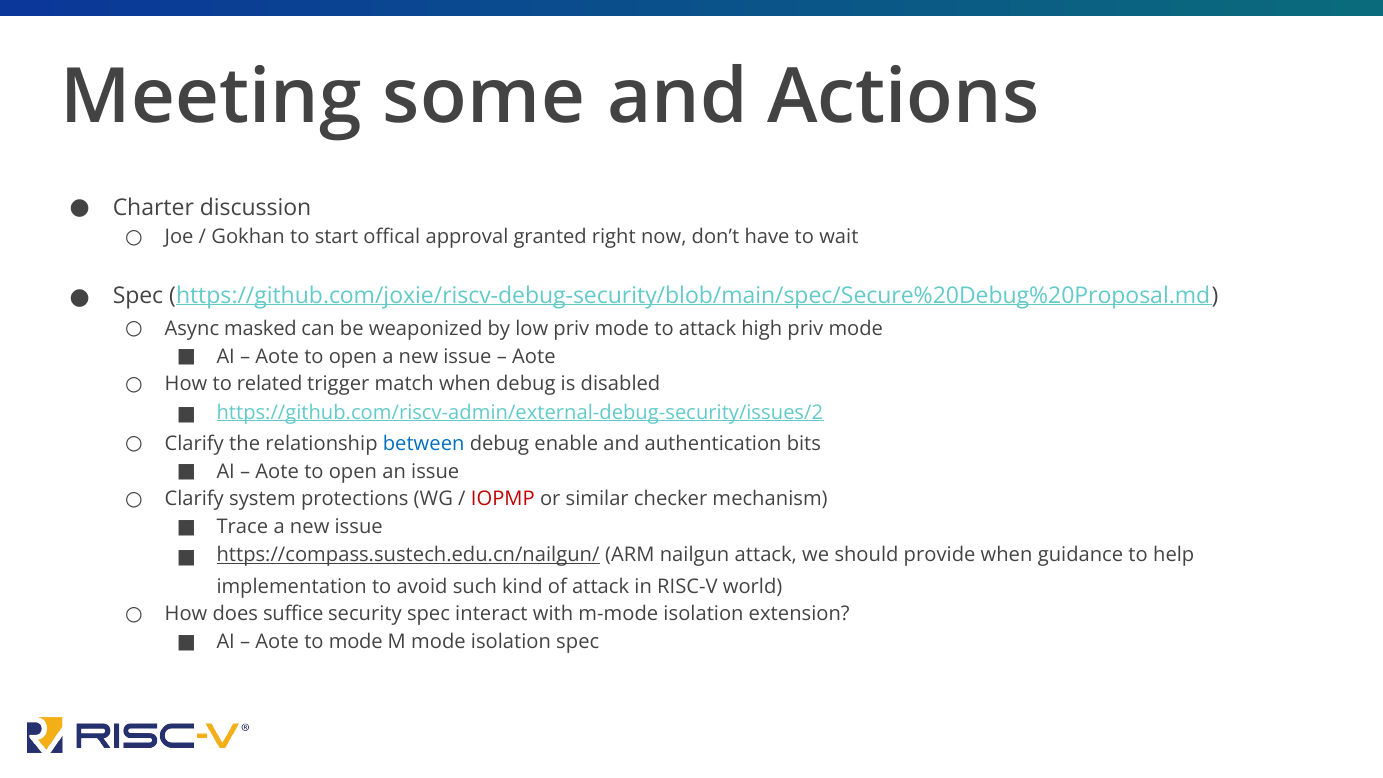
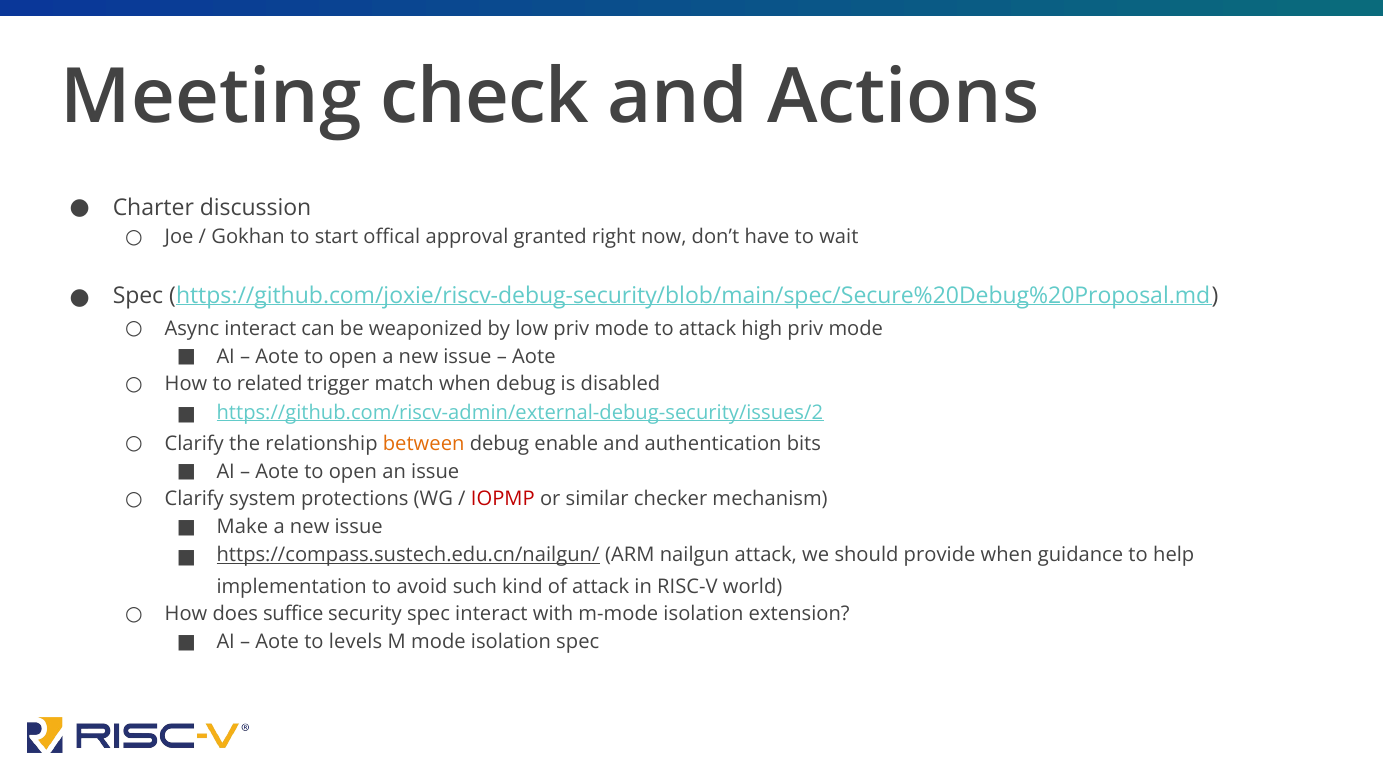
some: some -> check
Async masked: masked -> interact
between colour: blue -> orange
Trace: Trace -> Make
to mode: mode -> levels
